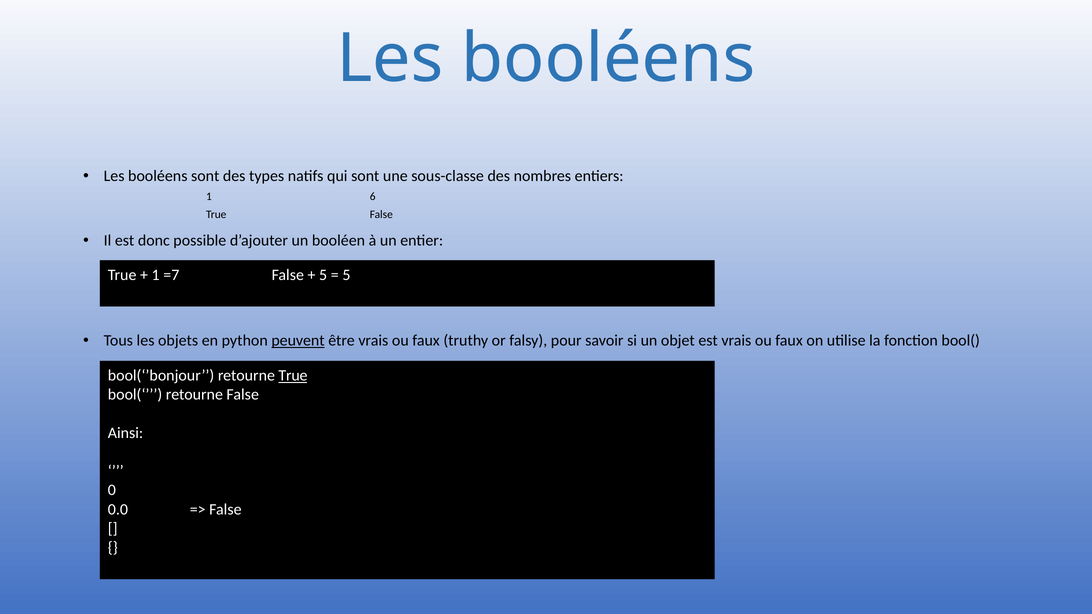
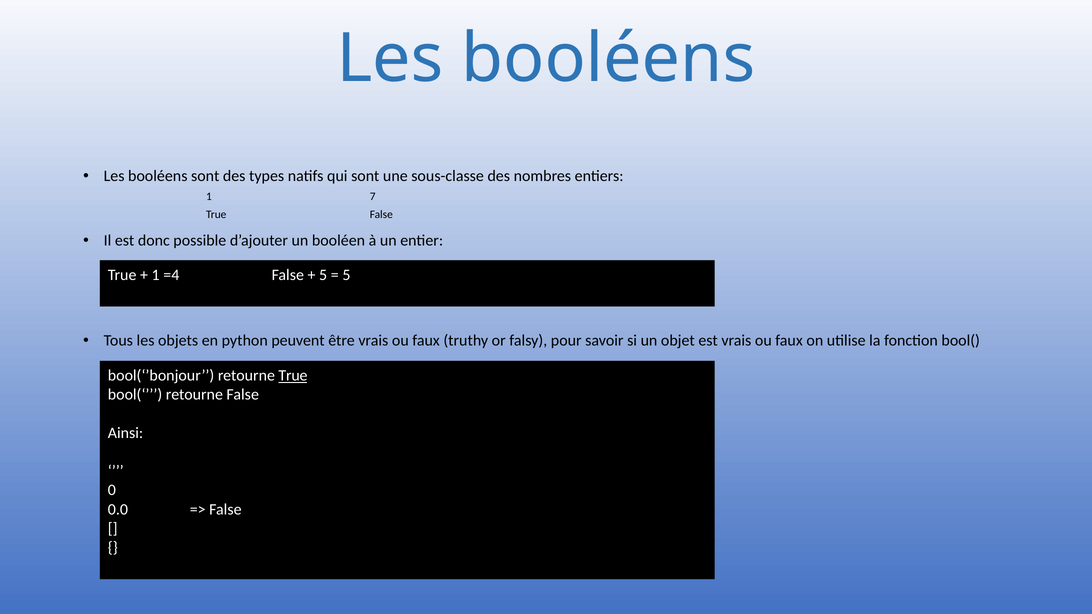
6: 6 -> 7
=7: =7 -> =4
peuvent underline: present -> none
